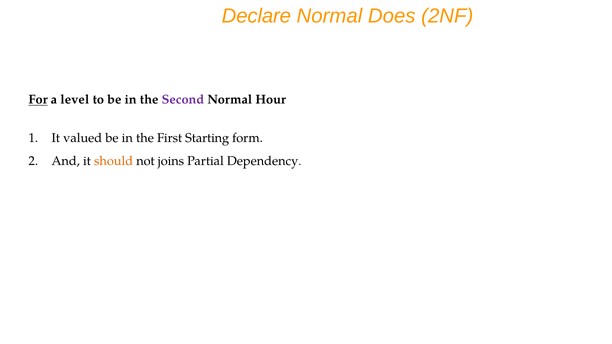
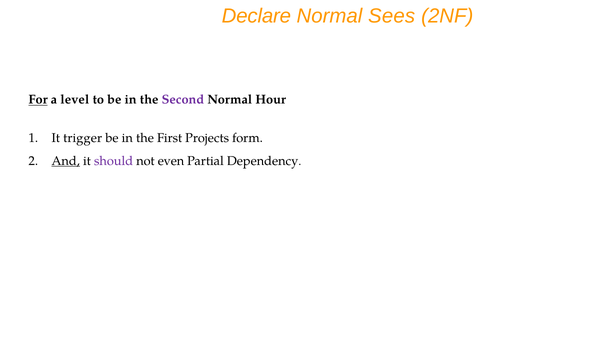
Does: Does -> Sees
valued: valued -> trigger
Starting: Starting -> Projects
And underline: none -> present
should colour: orange -> purple
joins: joins -> even
